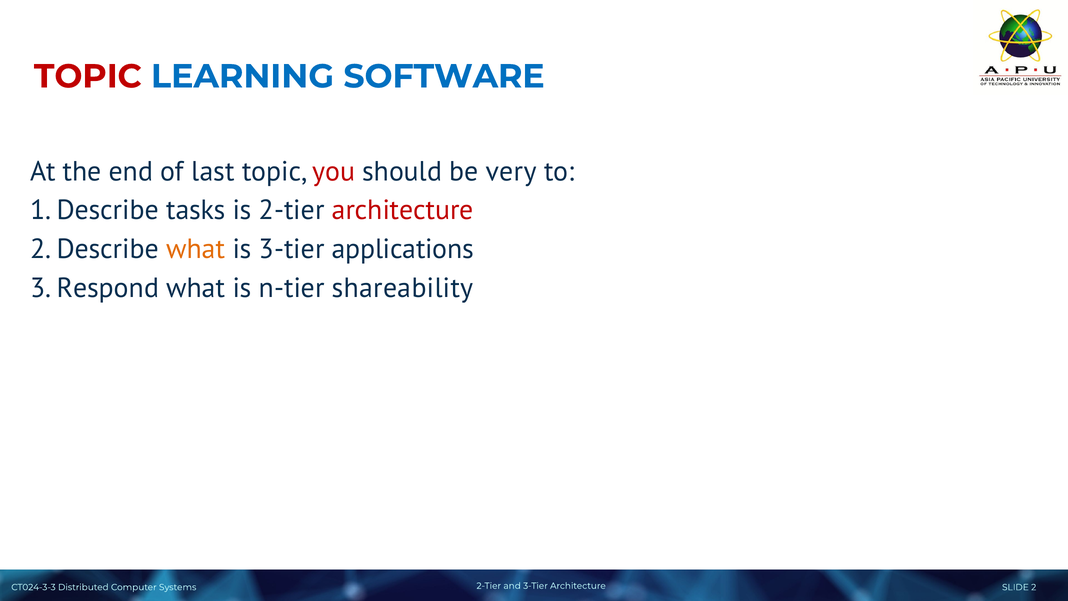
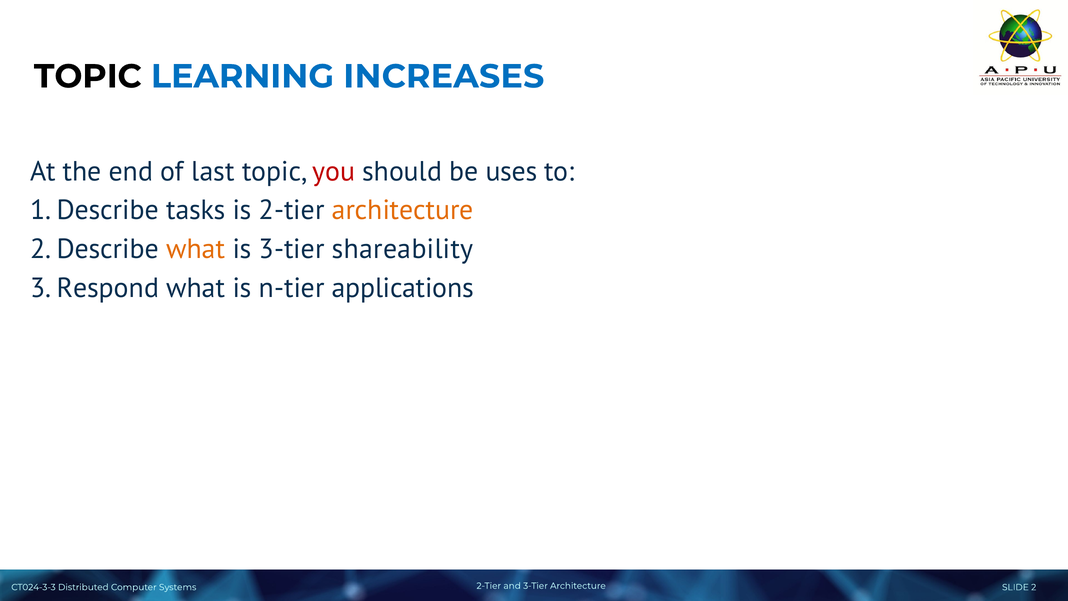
TOPIC at (88, 76) colour: red -> black
SOFTWARE: SOFTWARE -> INCREASES
very: very -> uses
architecture at (403, 210) colour: red -> orange
applications: applications -> shareability
shareability: shareability -> applications
